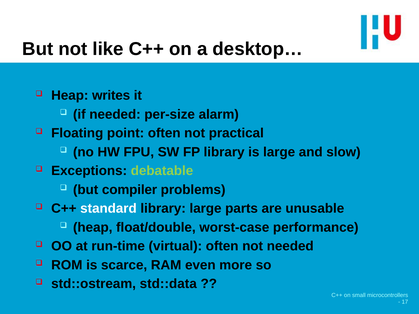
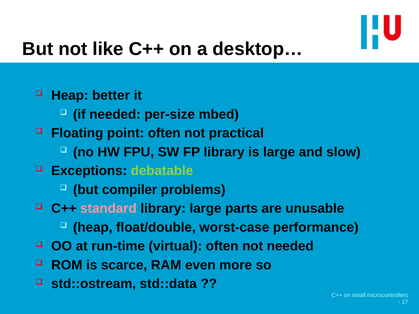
writes: writes -> better
alarm: alarm -> mbed
standard colour: white -> pink
